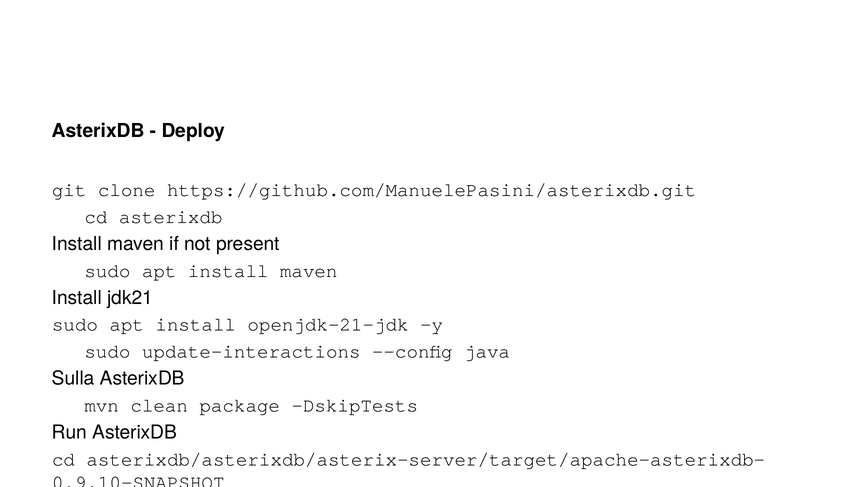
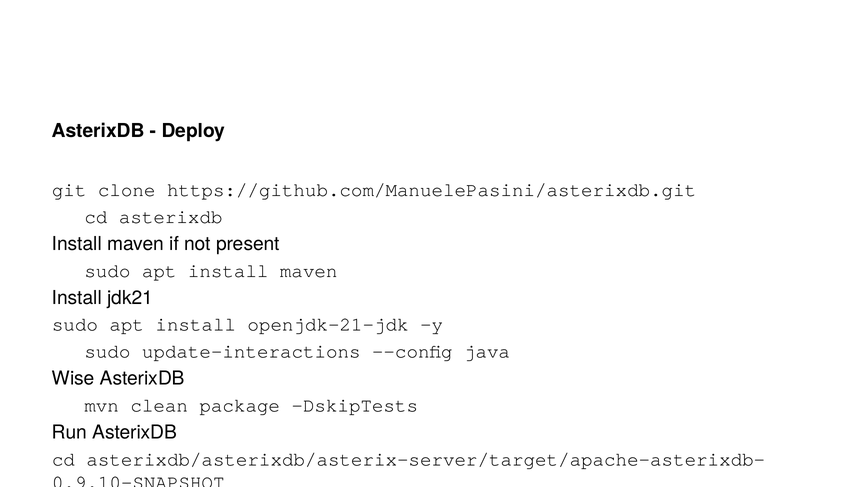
Sulla: Sulla -> Wise
